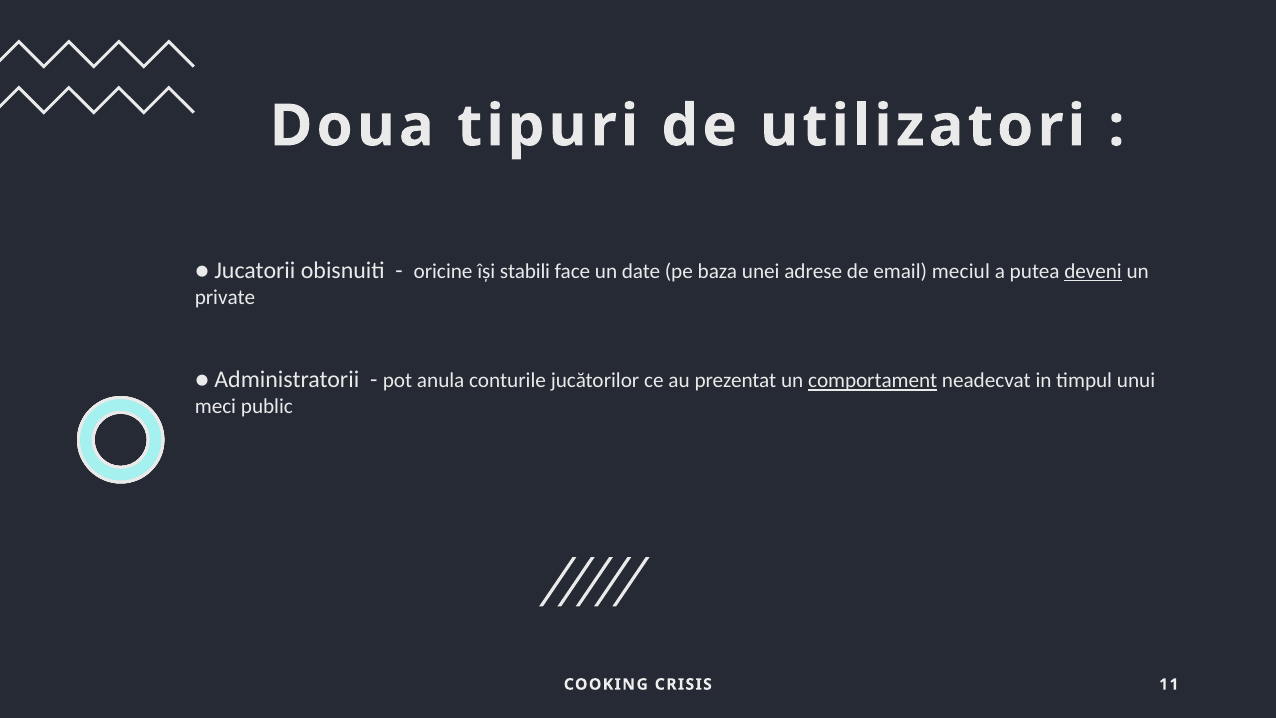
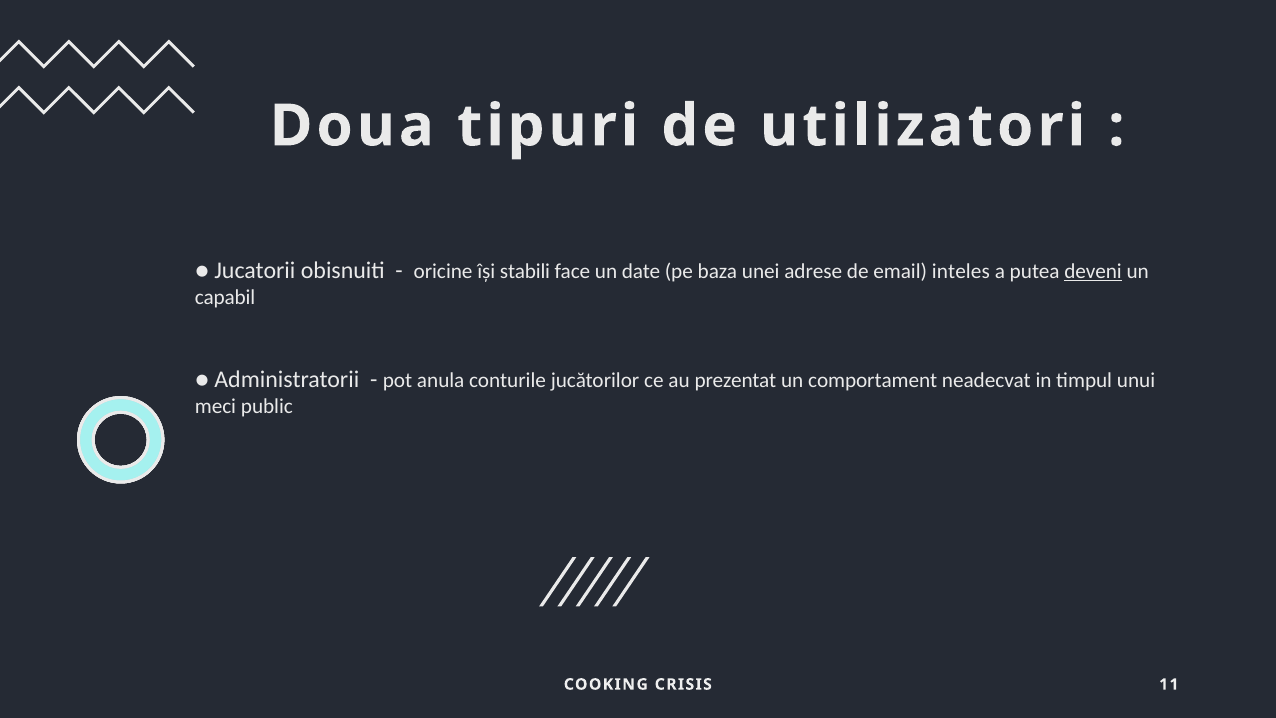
meciul: meciul -> inteles
private: private -> capabil
comportament underline: present -> none
